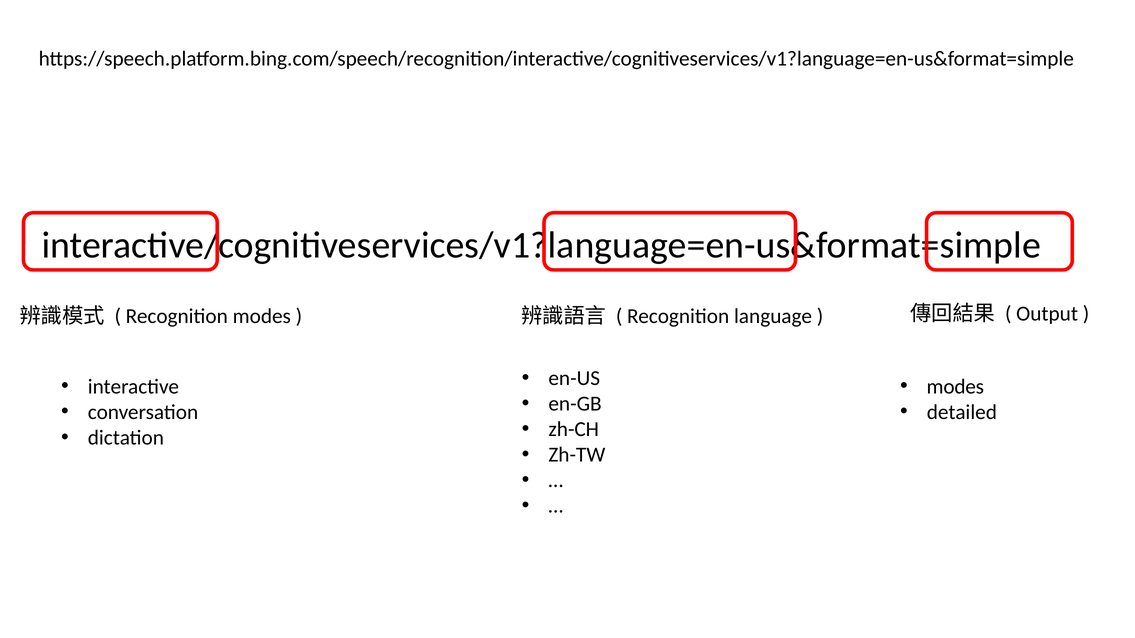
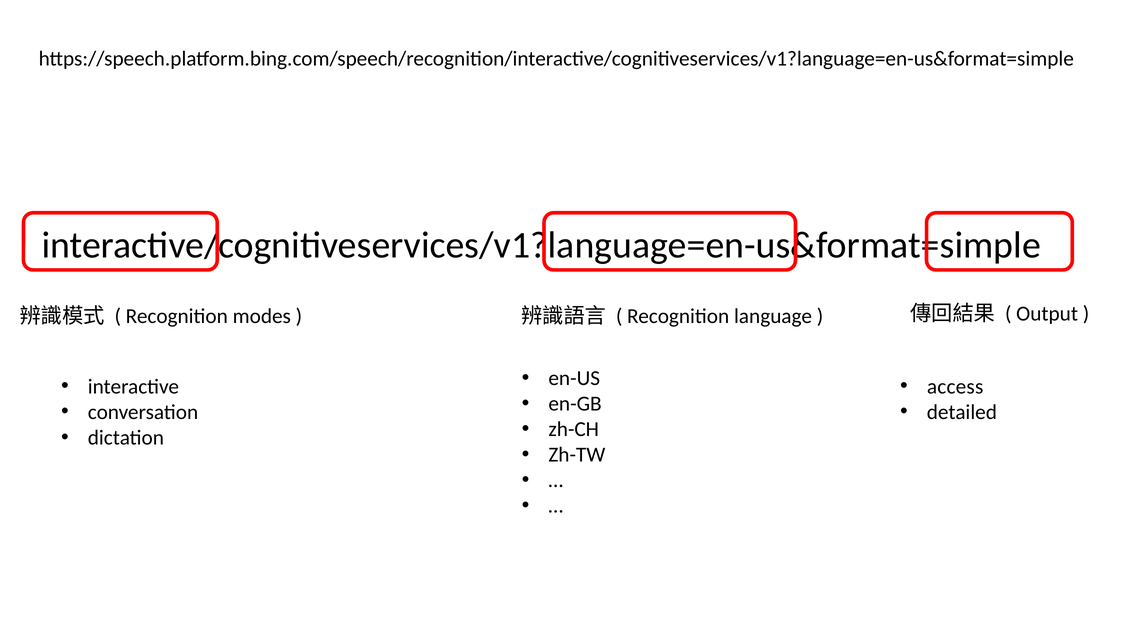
modes at (955, 387): modes -> access
